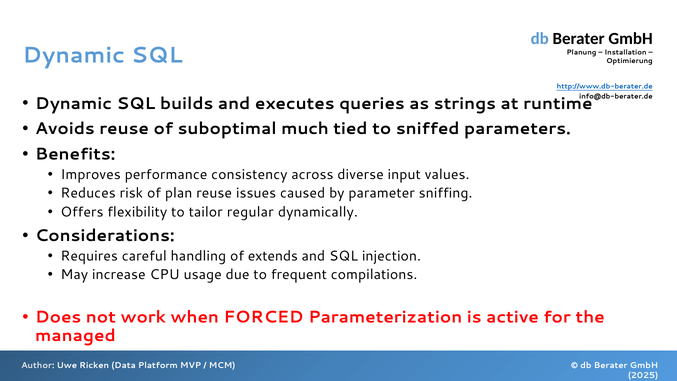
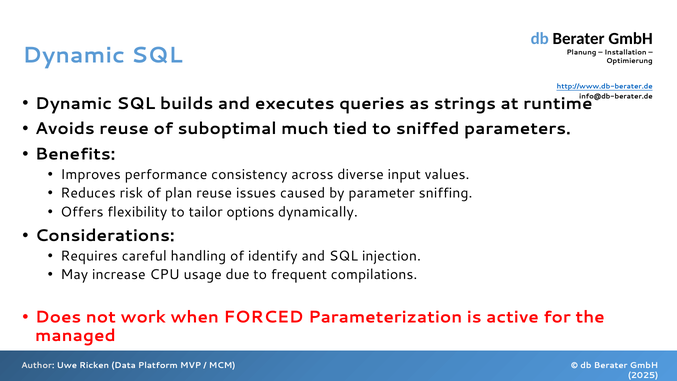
regular: regular -> options
extends: extends -> identify
